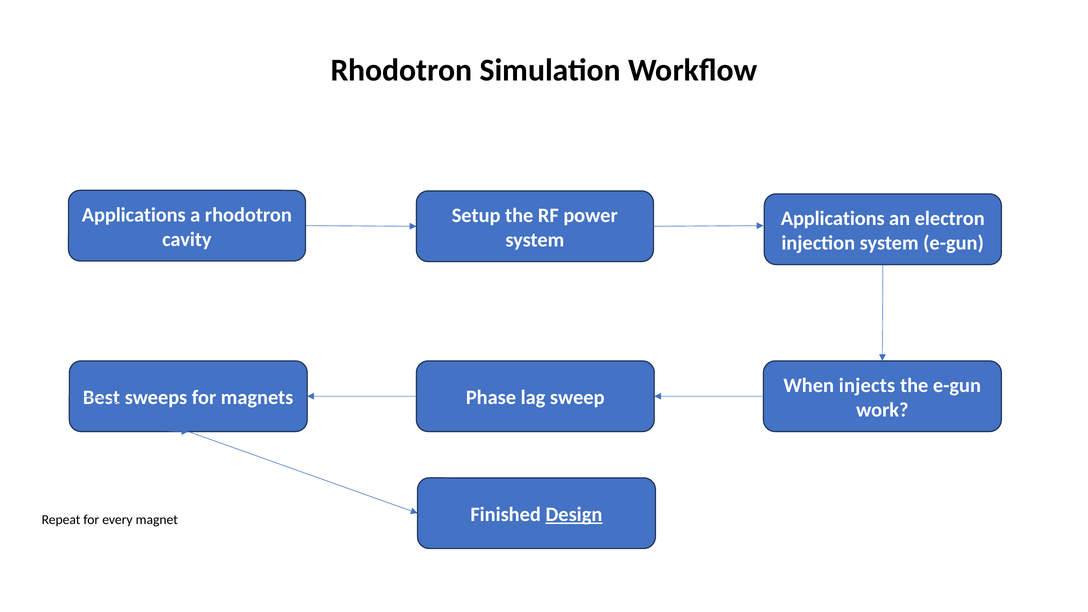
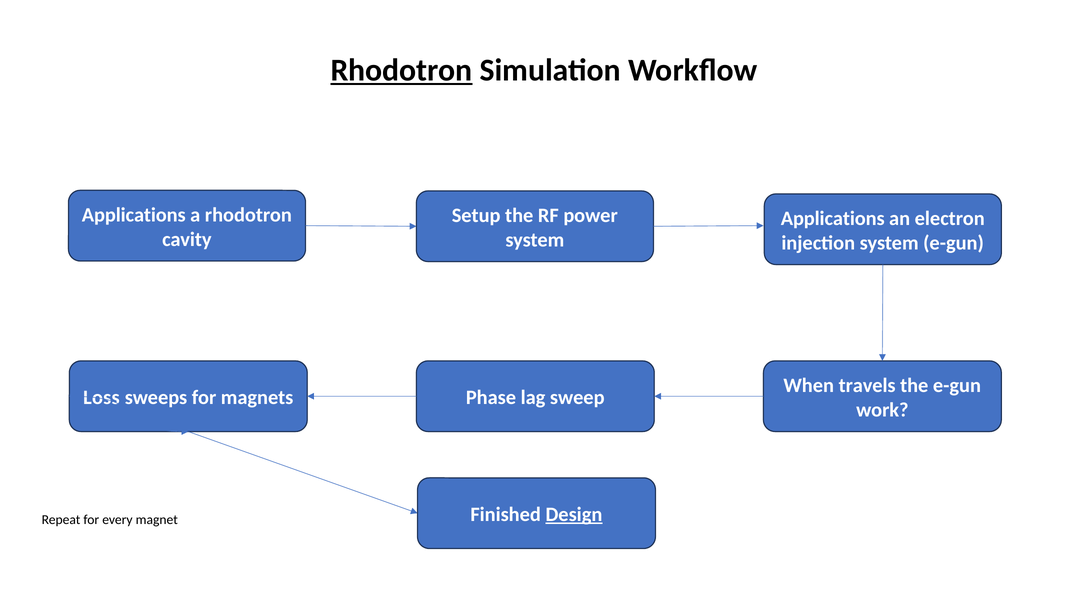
Rhodotron at (402, 70) underline: none -> present
injects: injects -> travels
Best: Best -> Loss
